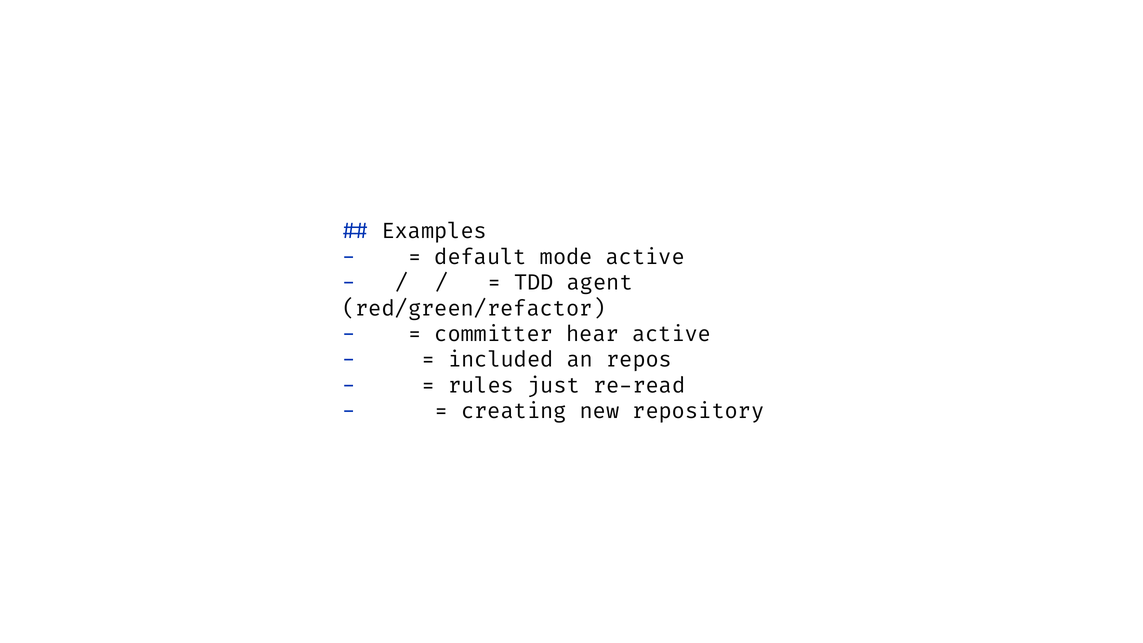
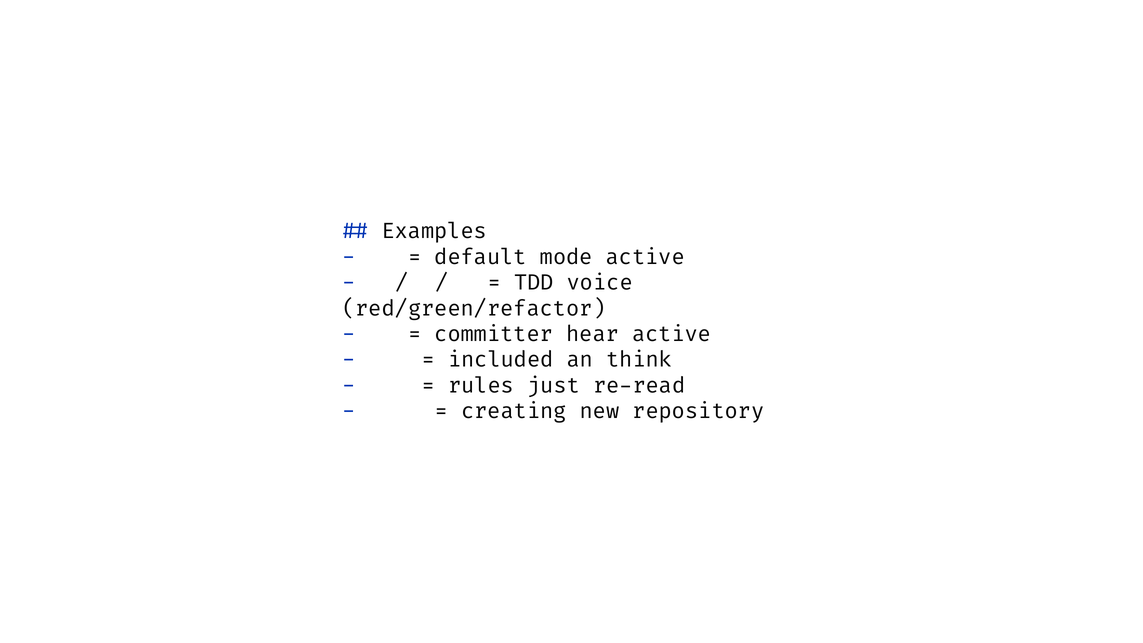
agent: agent -> voice
repos: repos -> think
